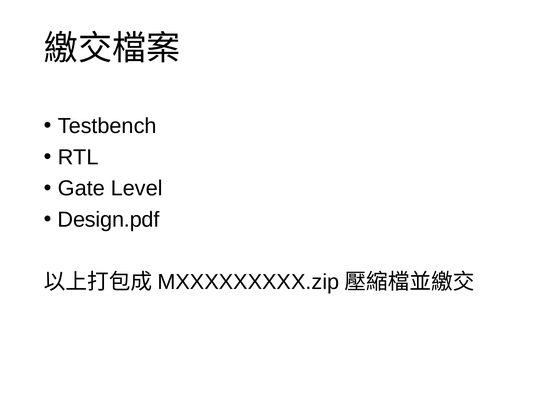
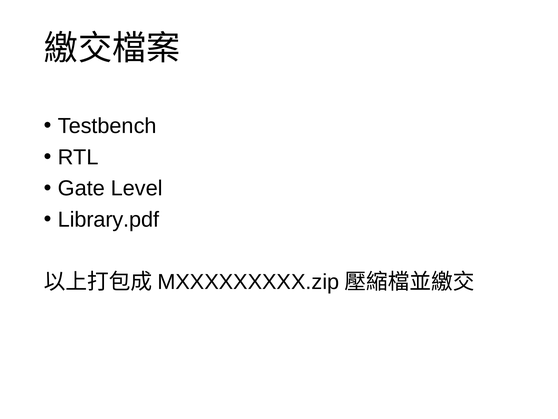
Design.pdf: Design.pdf -> Library.pdf
